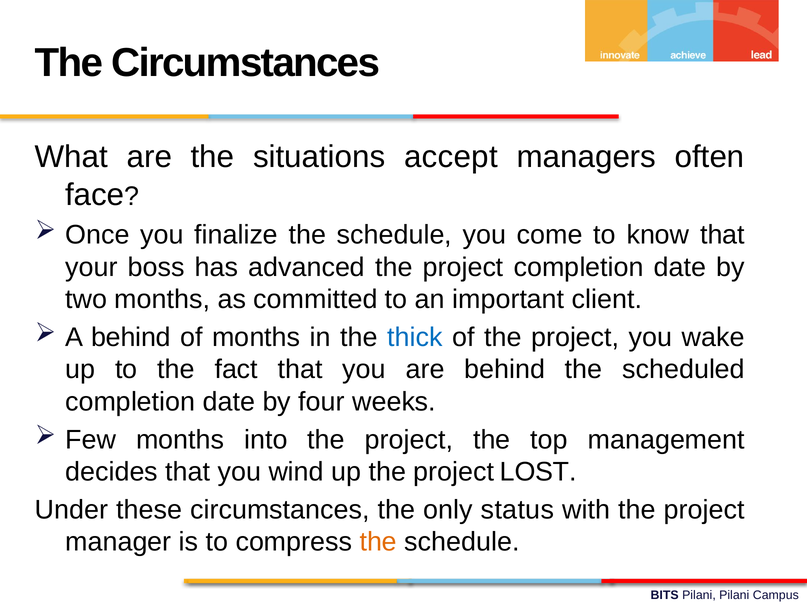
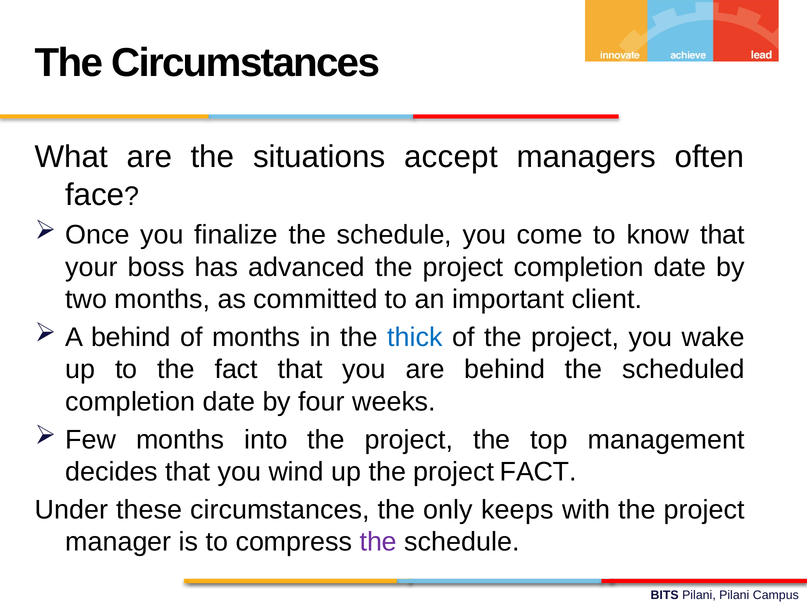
project LOST: LOST -> FACT
status: status -> keeps
the at (378, 541) colour: orange -> purple
